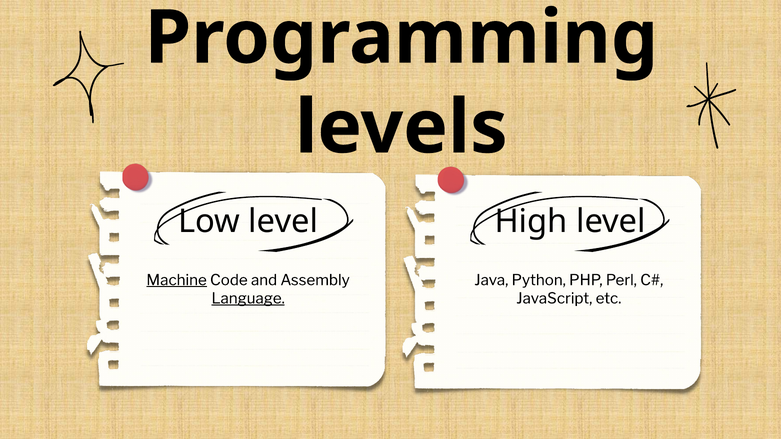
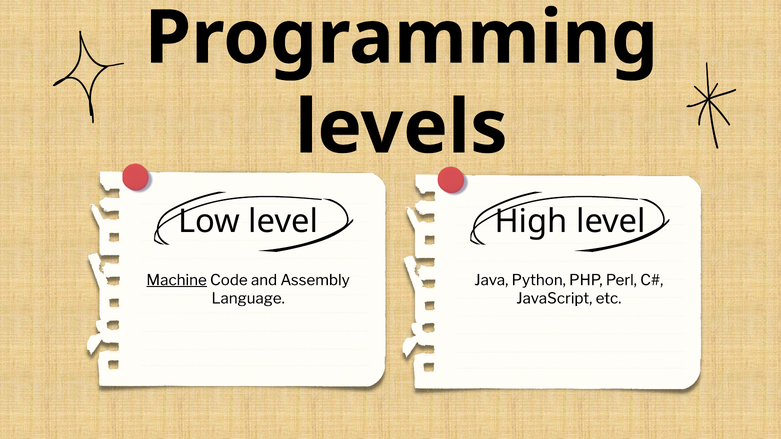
Language underline: present -> none
